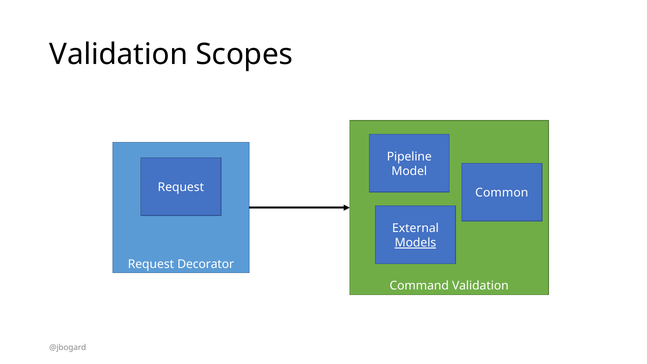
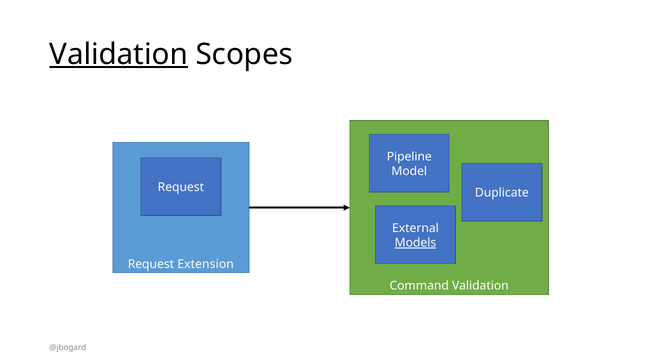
Validation at (119, 54) underline: none -> present
Common: Common -> Duplicate
Decorator: Decorator -> Extension
